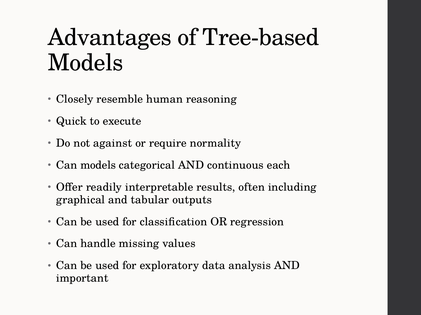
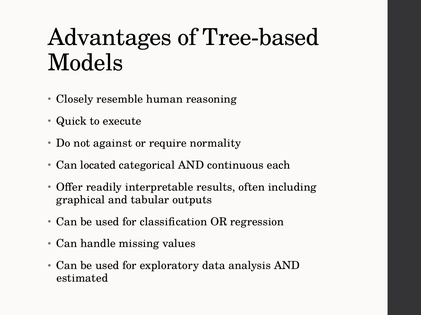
Can models: models -> located
important: important -> estimated
